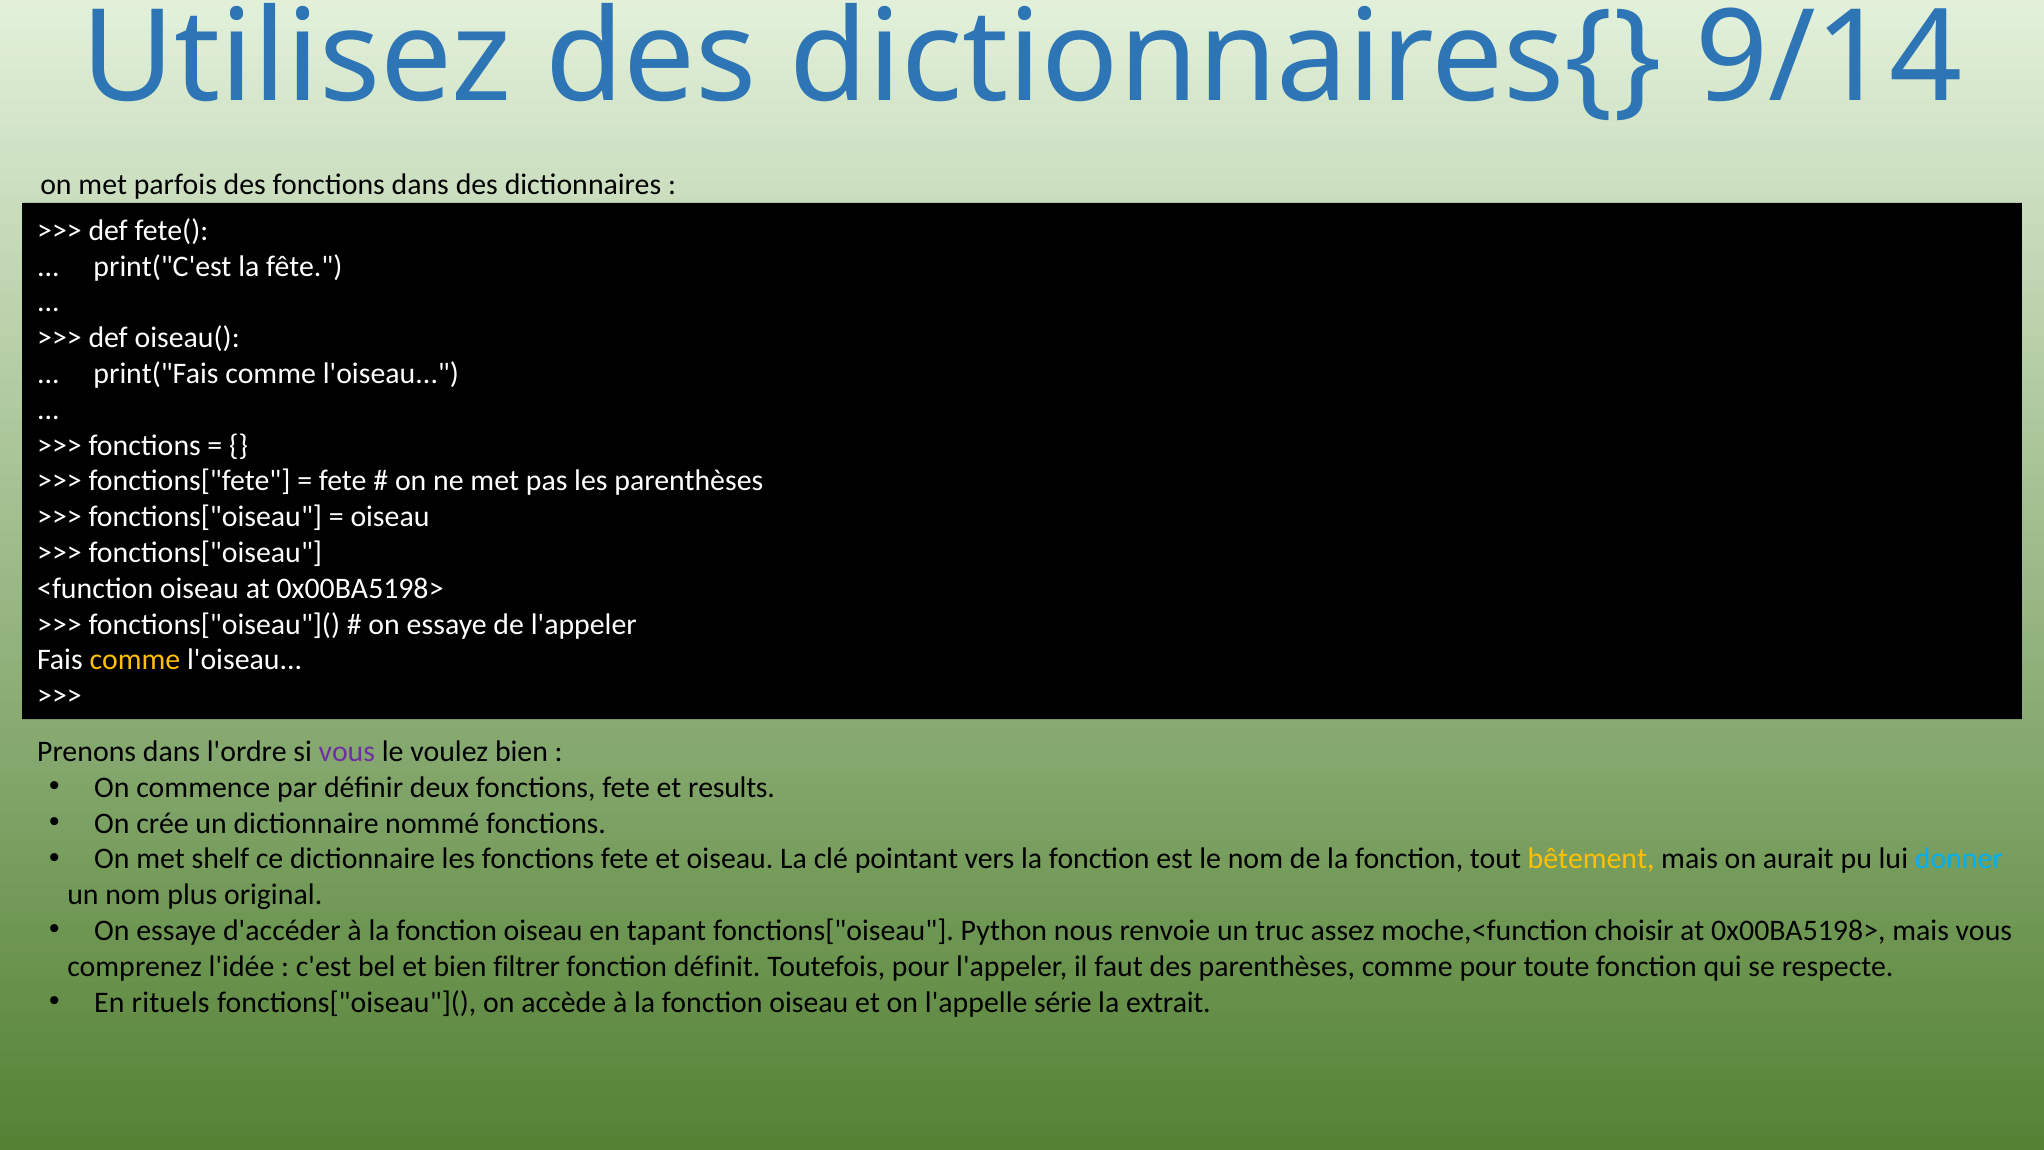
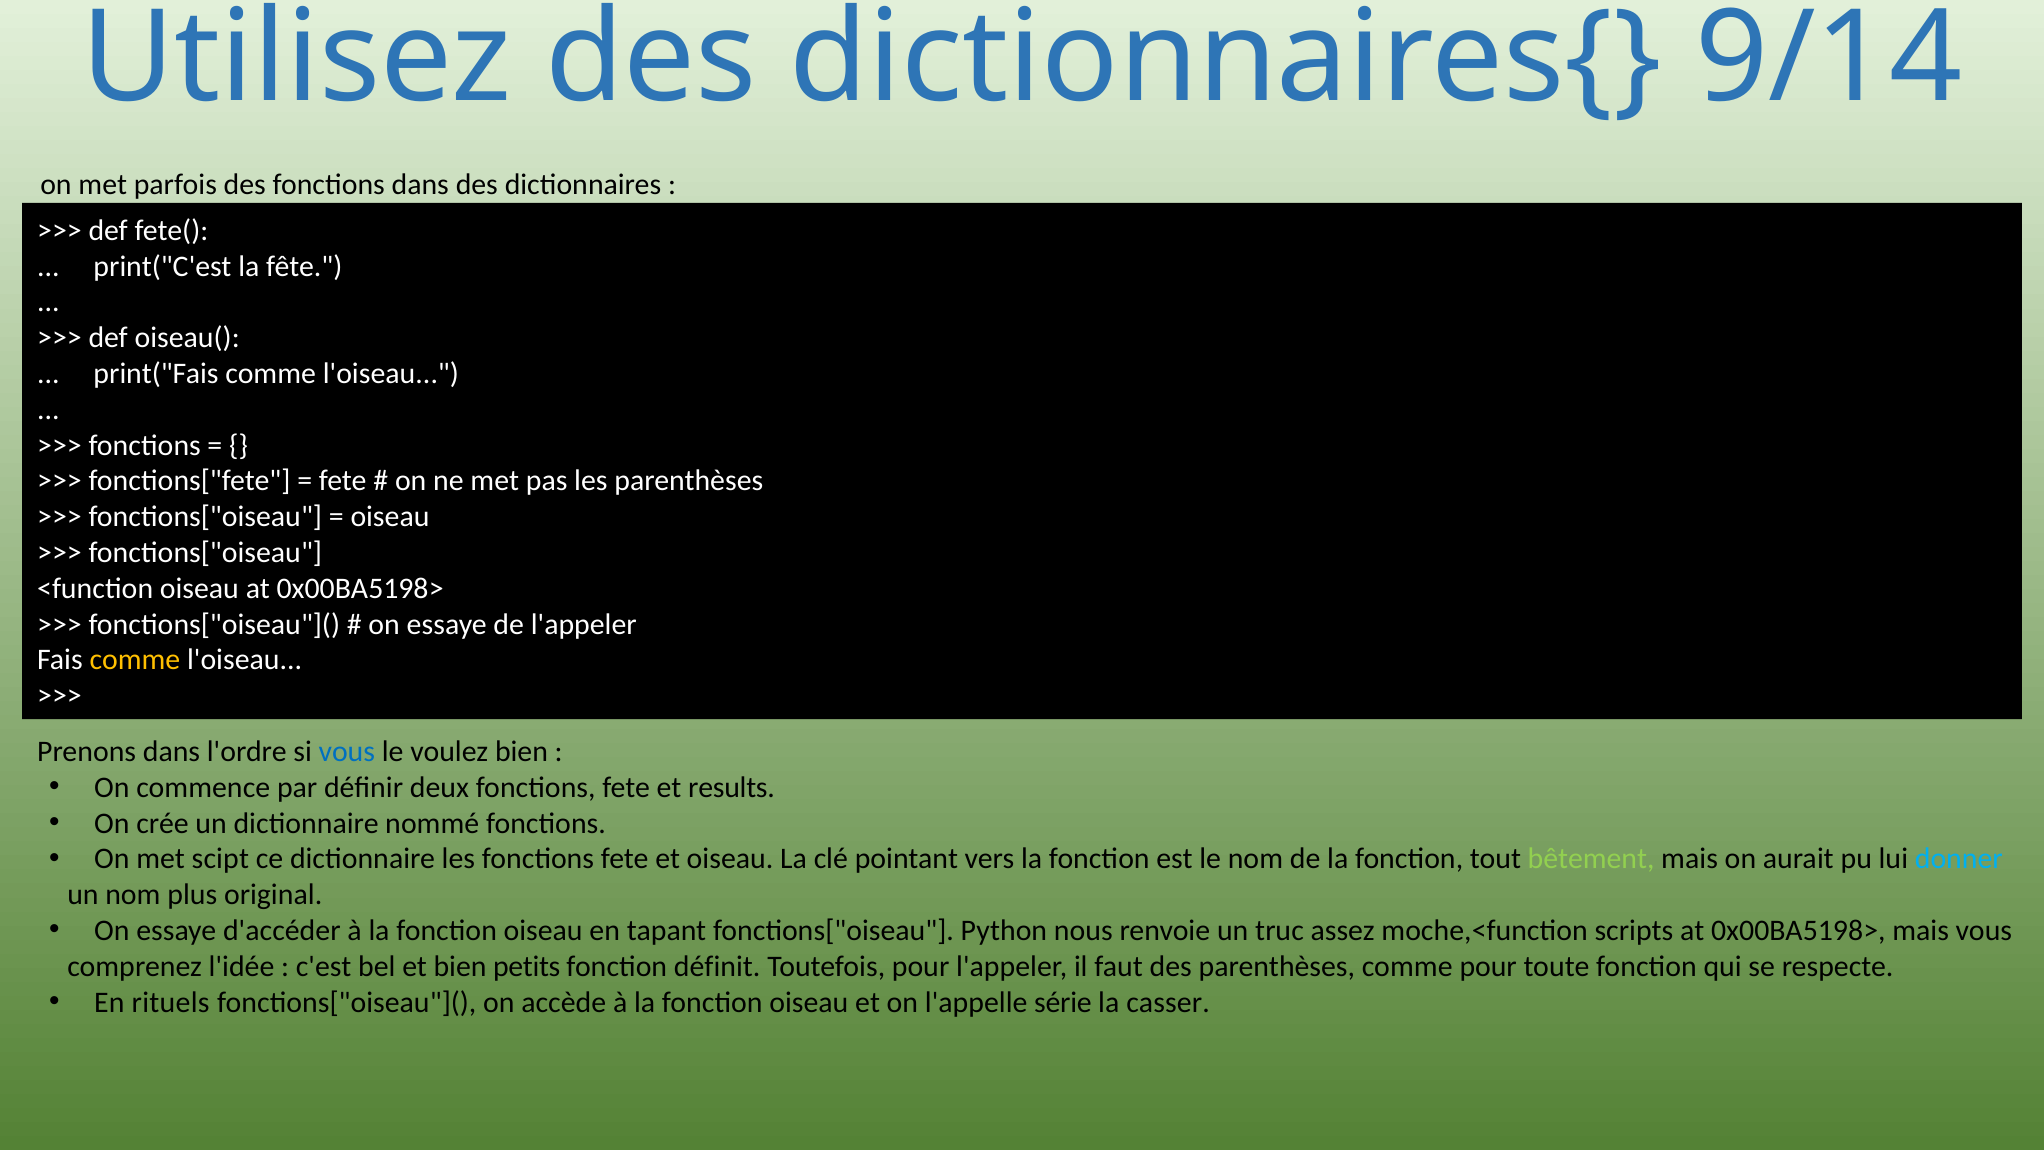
vous at (347, 751) colour: purple -> blue
shelf: shelf -> scipt
bêtement colour: yellow -> light green
choisir: choisir -> scripts
filtrer: filtrer -> petits
extrait: extrait -> casser
